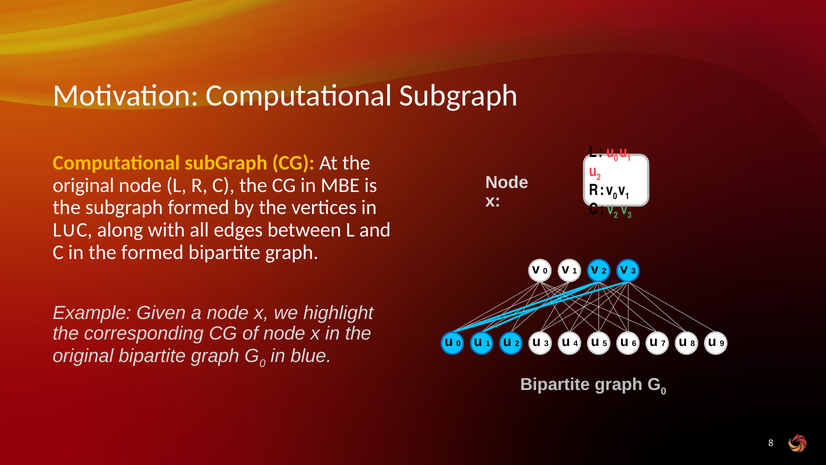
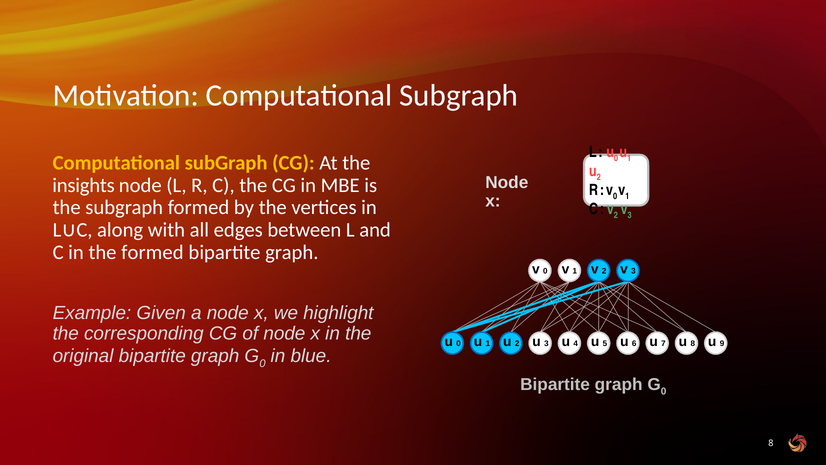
original at (83, 185): original -> insights
